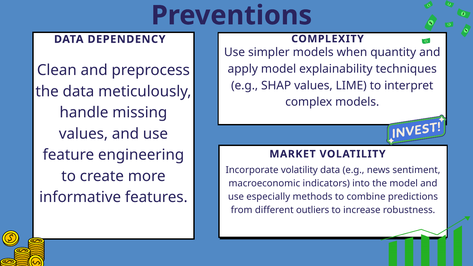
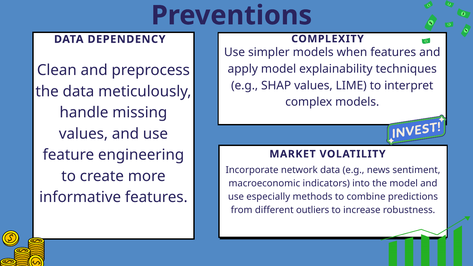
when quantity: quantity -> features
Incorporate volatility: volatility -> network
